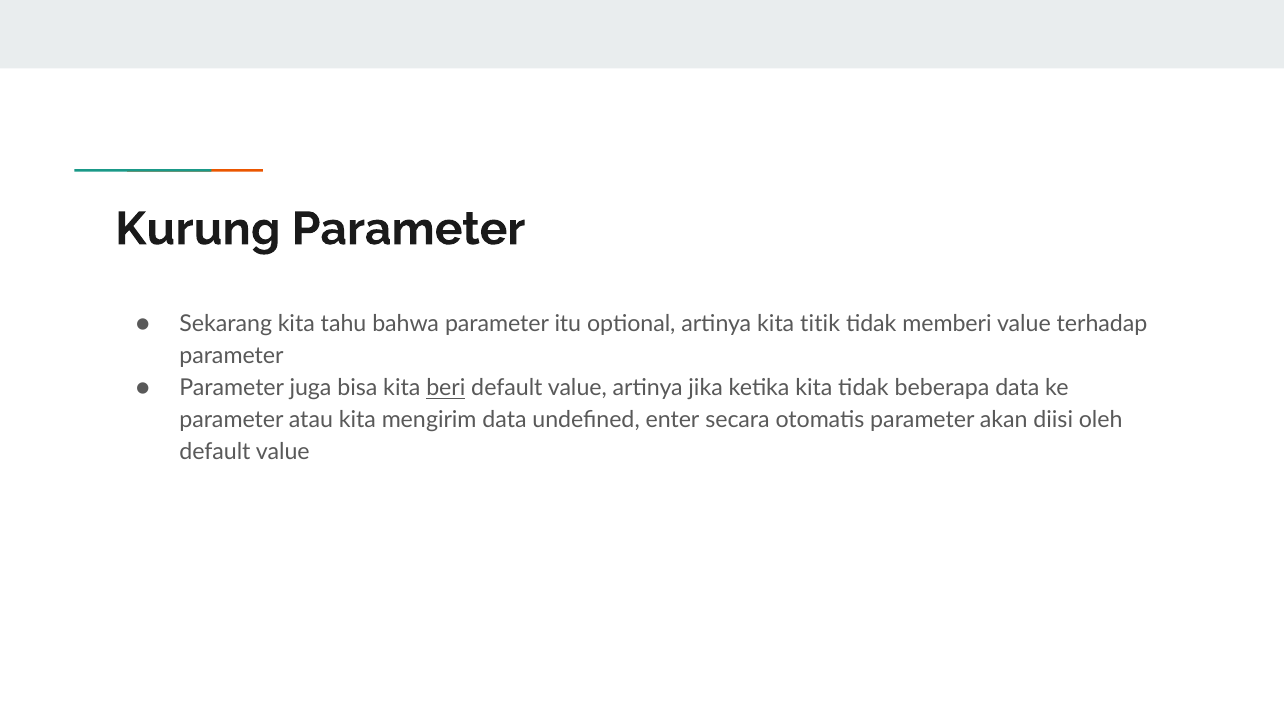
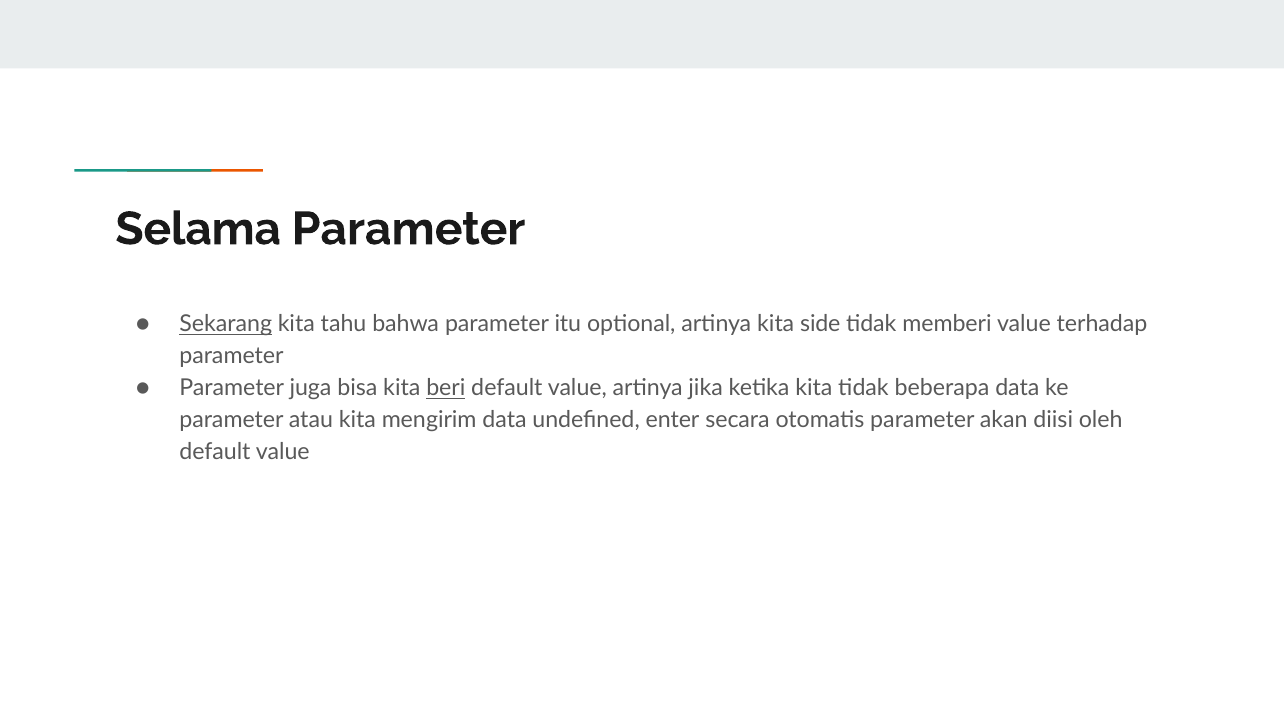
Kurung: Kurung -> Selama
Sekarang underline: none -> present
titik: titik -> side
